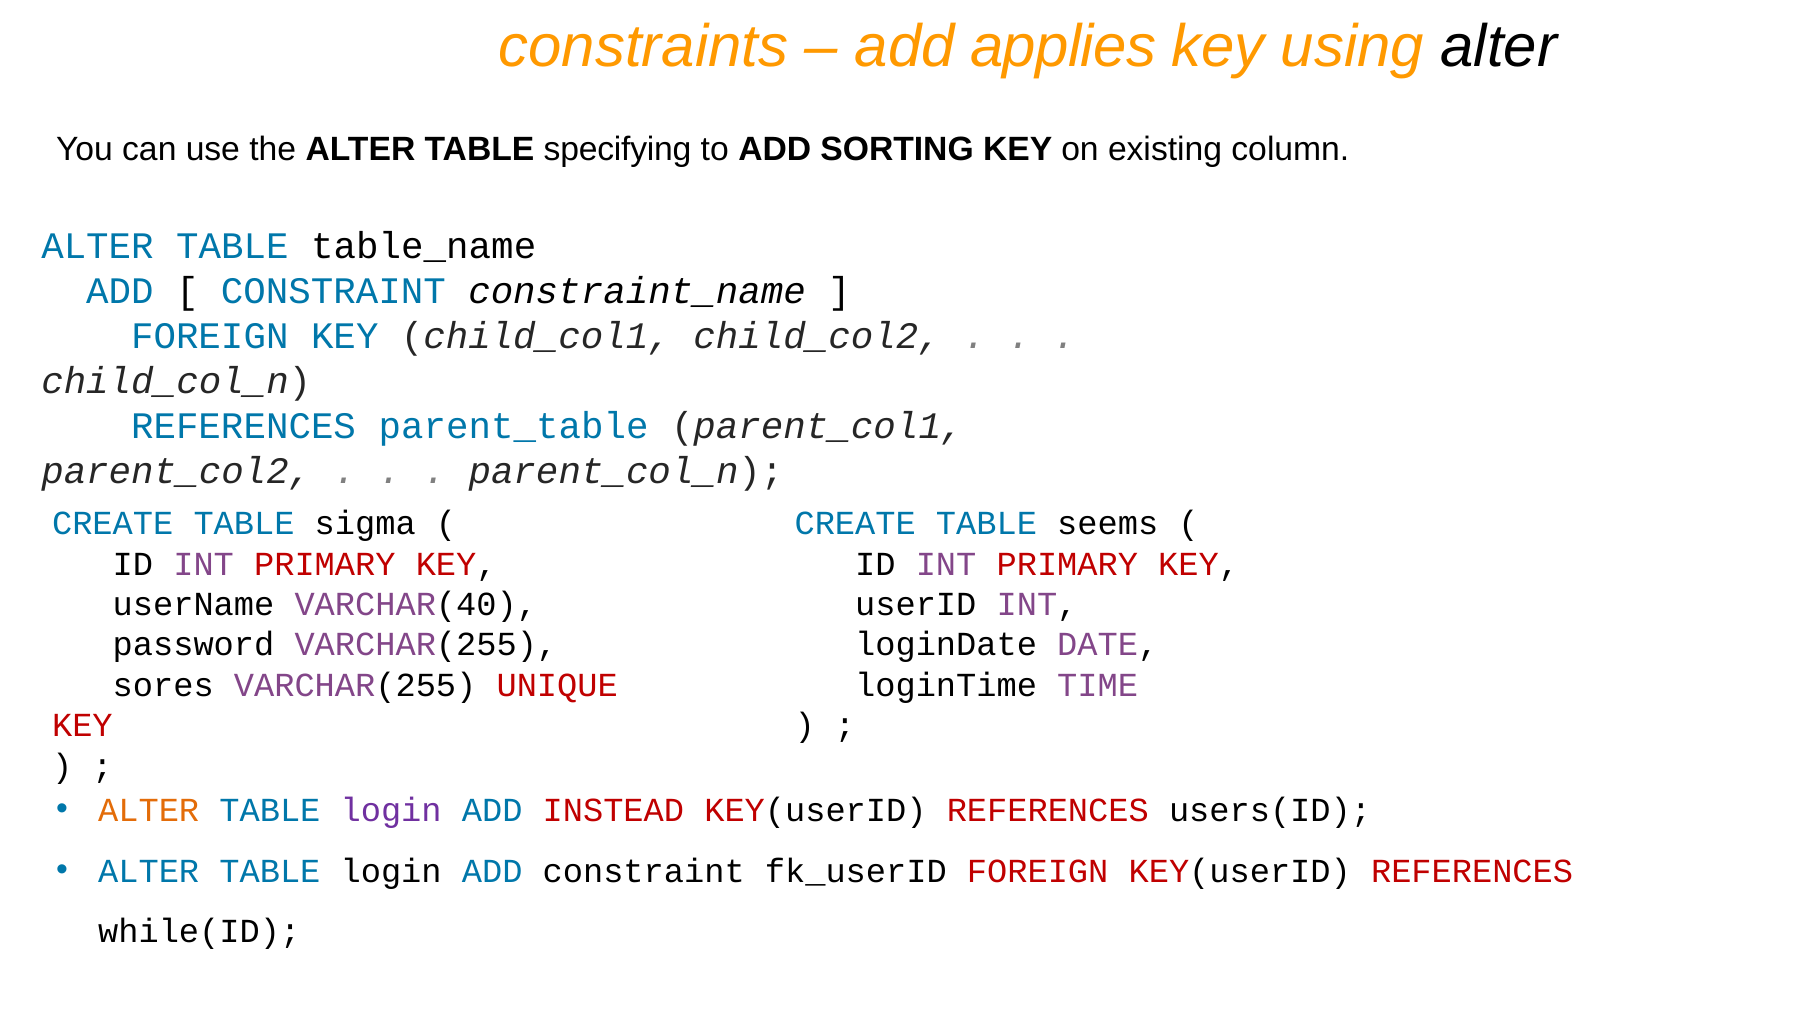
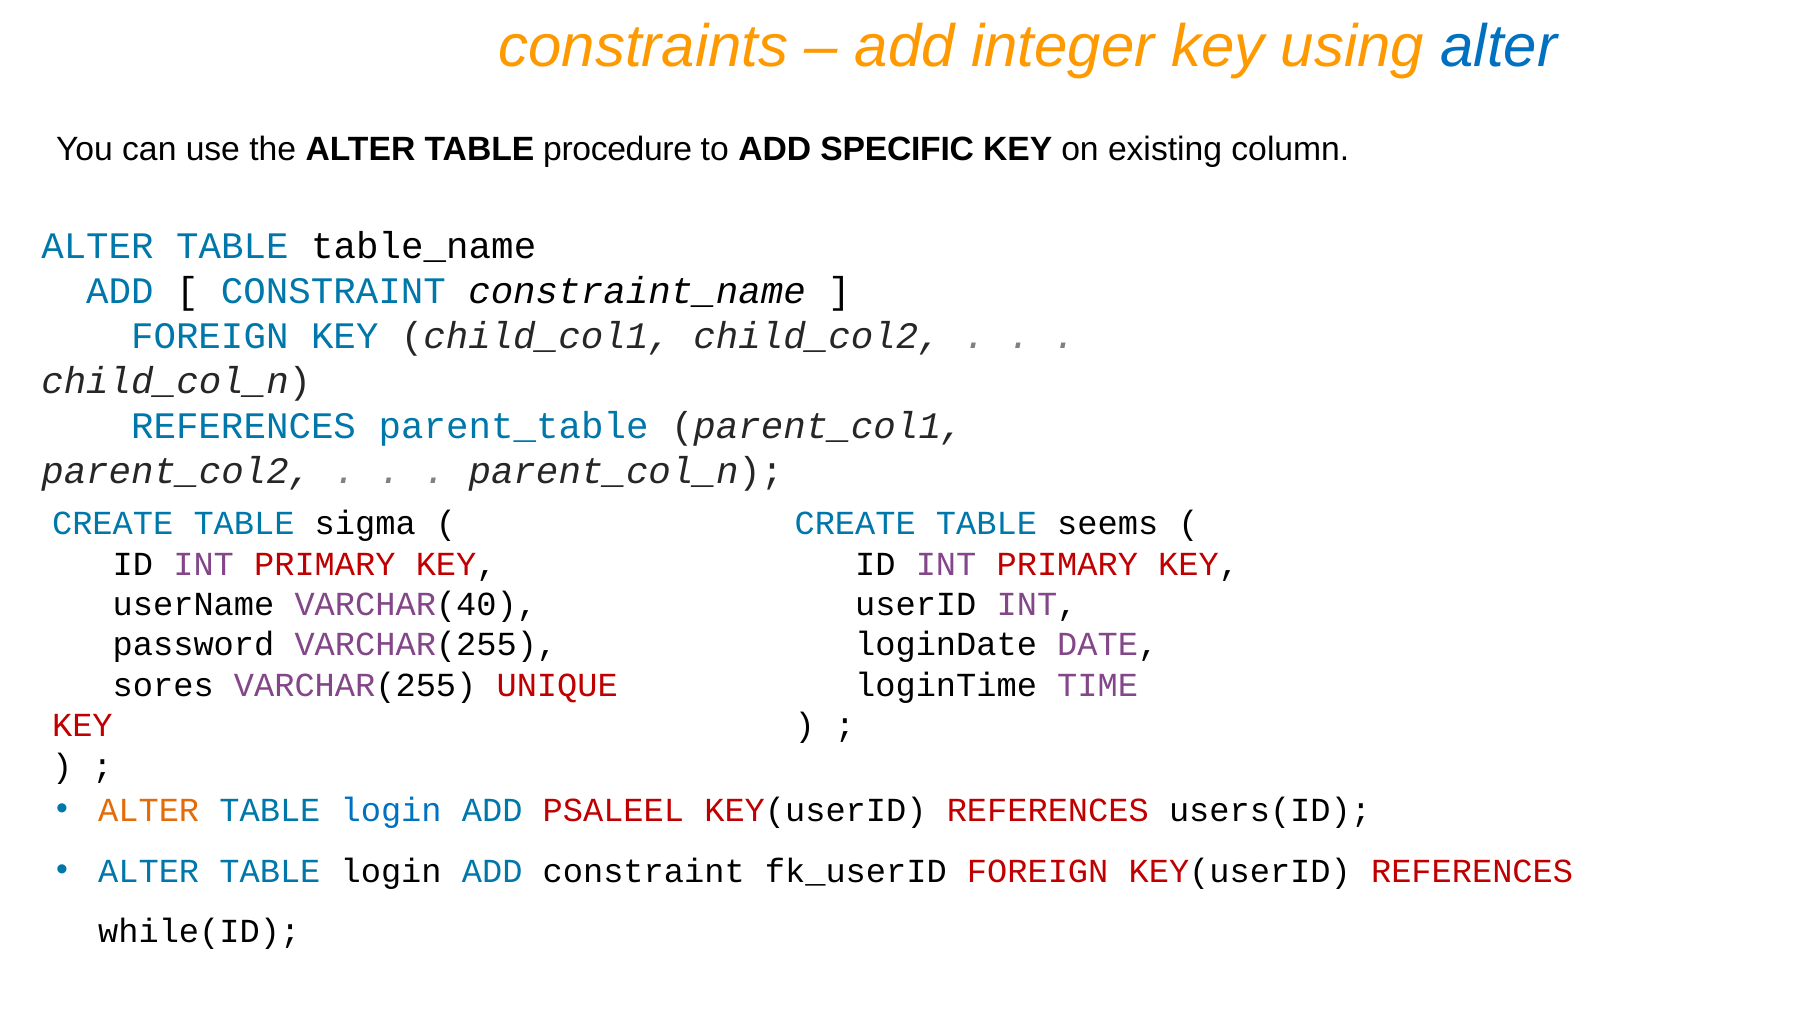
applies: applies -> integer
alter at (1499, 47) colour: black -> blue
specifying: specifying -> procedure
SORTING: SORTING -> SPECIFIC
login at (391, 811) colour: purple -> blue
INSTEAD: INSTEAD -> PSALEEL
